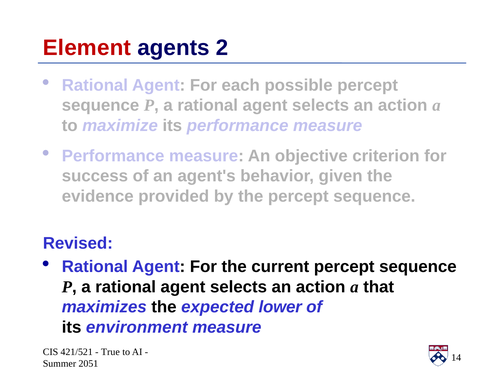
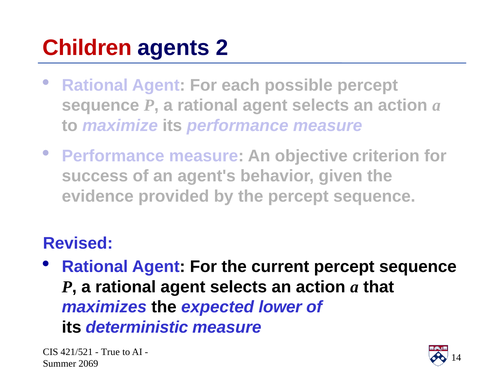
Element: Element -> Children
environment: environment -> deterministic
2051: 2051 -> 2069
